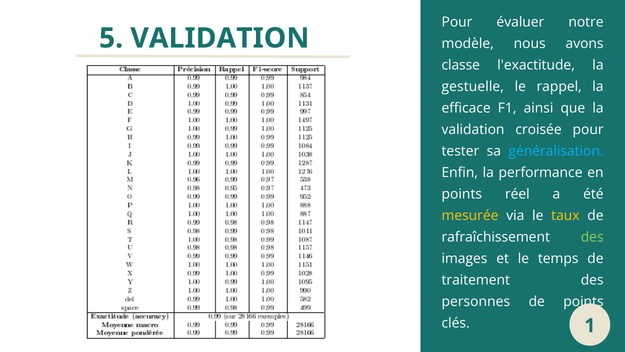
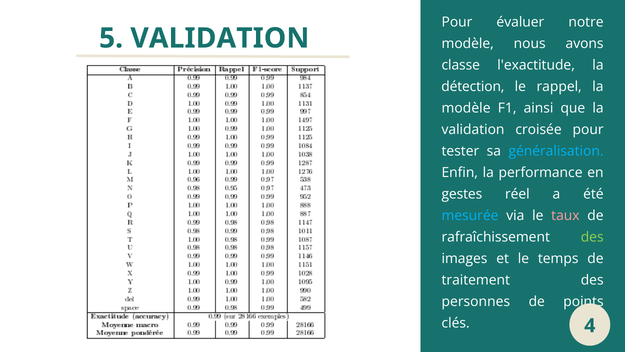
gestuelle: gestuelle -> détection
efficace at (466, 108): efficace -> modèle
points at (462, 194): points -> gestes
mesurée colour: yellow -> light blue
taux colour: yellow -> pink
1: 1 -> 4
